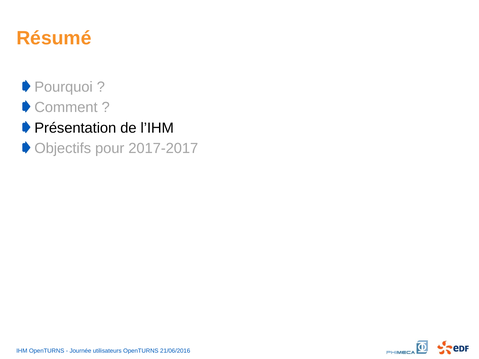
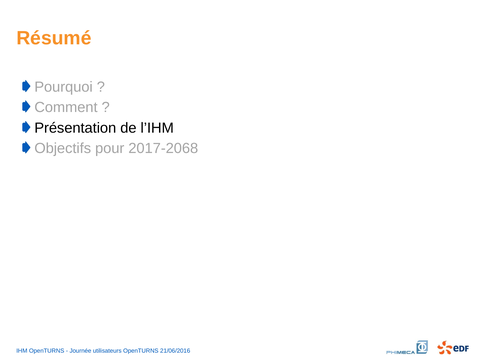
2017-2017: 2017-2017 -> 2017-2068
